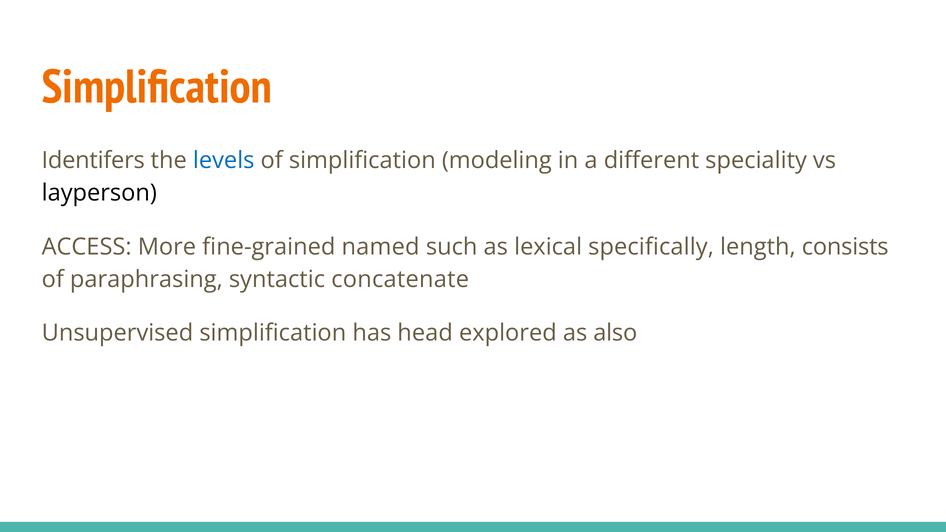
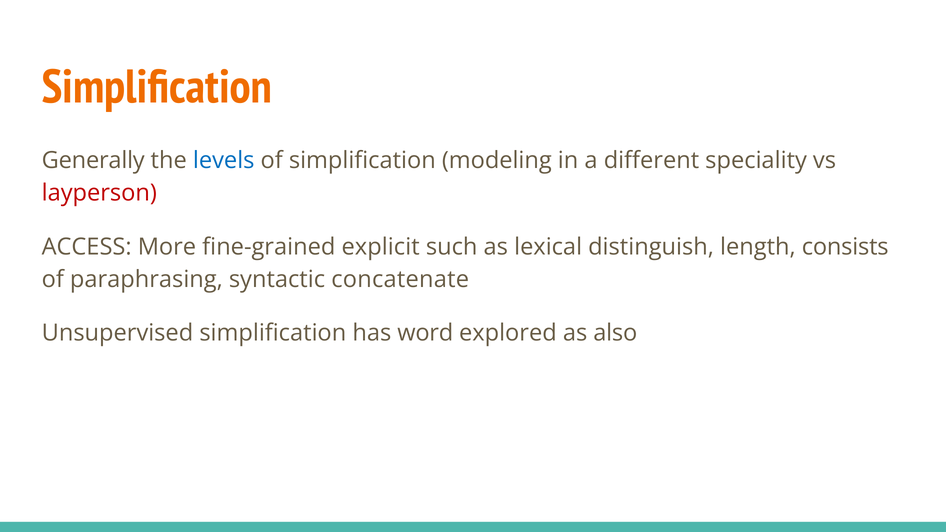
Identifers: Identifers -> Generally
layperson colour: black -> red
named: named -> explicit
specifically: specifically -> distinguish
head: head -> word
